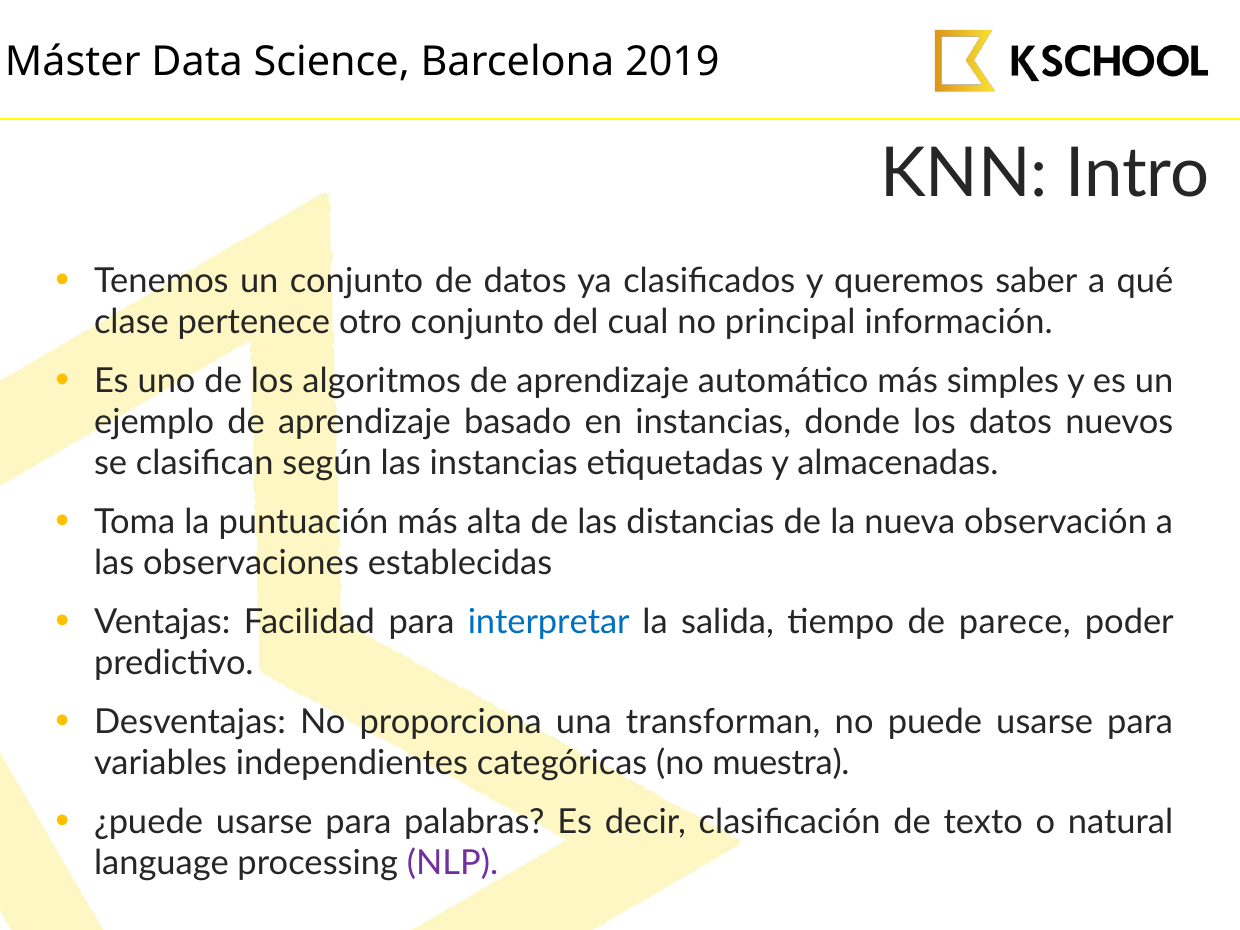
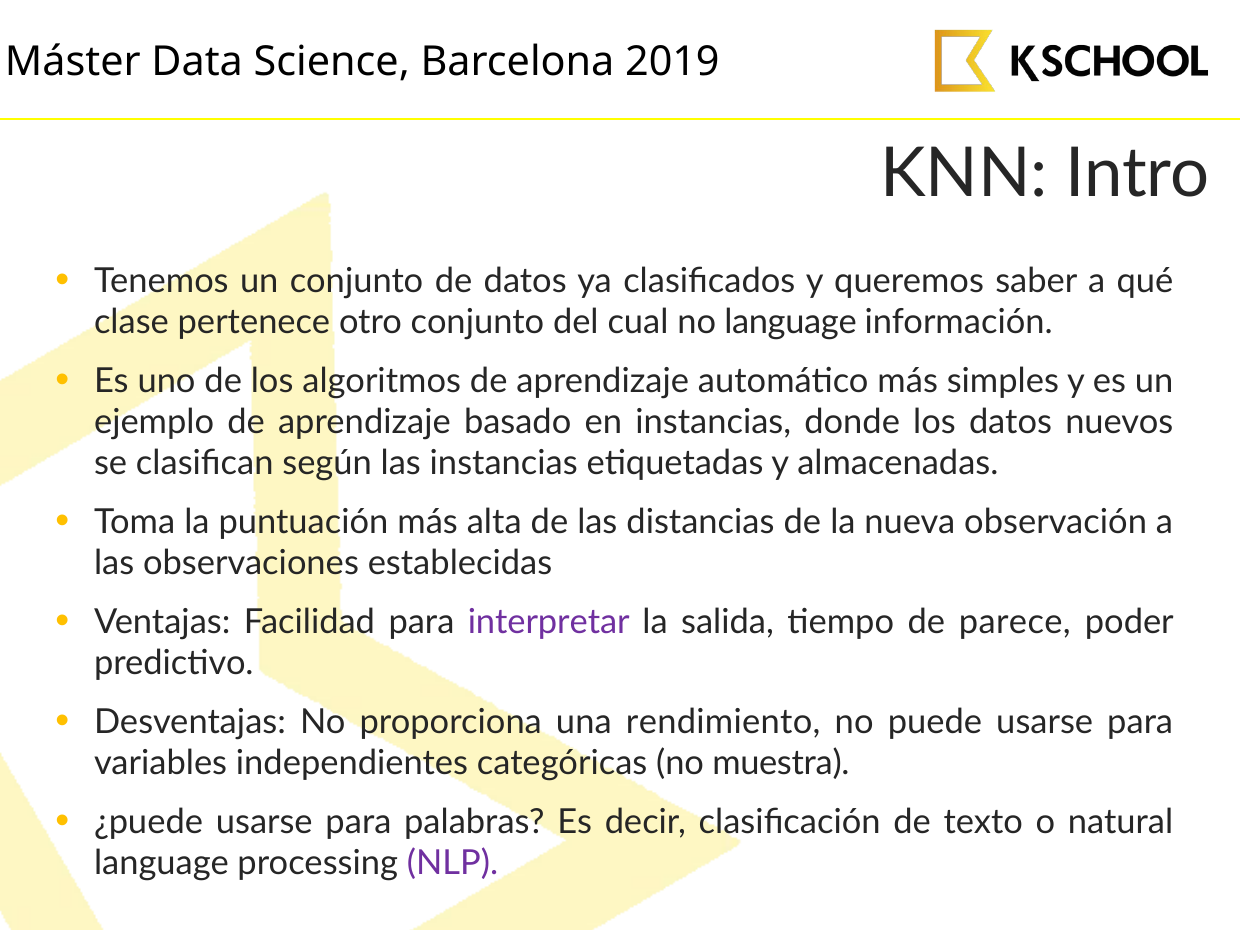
no principal: principal -> language
interpretar colour: blue -> purple
transforman: transforman -> rendimiento
